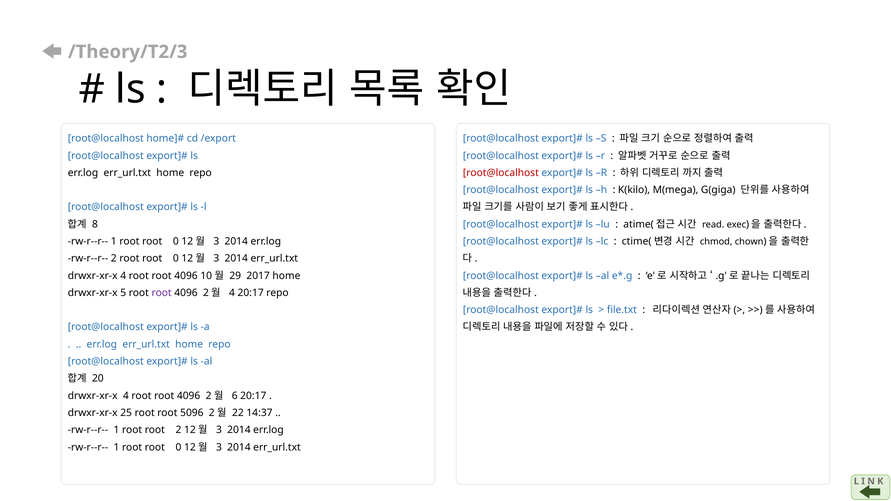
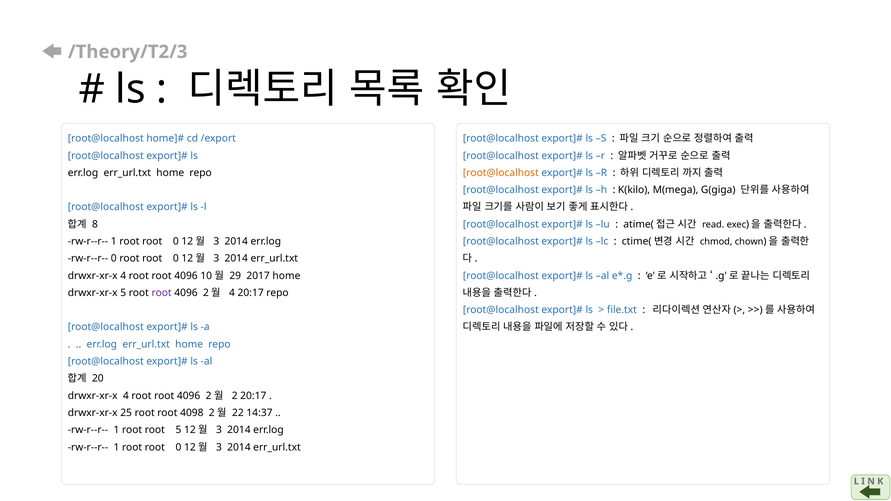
root@localhost at (501, 173) colour: red -> orange
rw-r--r-- 2: 2 -> 0
6 at (235, 396): 6 -> 2
5096: 5096 -> 4098
root 2: 2 -> 5
